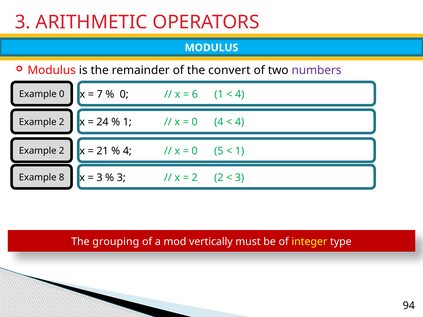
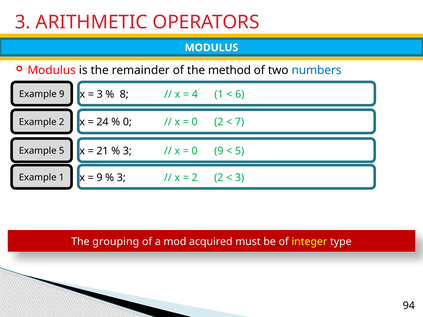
convert: convert -> method
numbers colour: purple -> blue
Example 0: 0 -> 9
7 at (100, 94): 7 -> 3
0 at (124, 94): 0 -> 8
6: 6 -> 4
4 at (240, 94): 4 -> 6
1 at (127, 122): 1 -> 0
0 4: 4 -> 2
4 at (240, 122): 4 -> 7
2 at (62, 151): 2 -> 5
4 at (127, 151): 4 -> 3
0 5: 5 -> 9
1 at (240, 151): 1 -> 5
Example 8: 8 -> 1
3 at (100, 178): 3 -> 9
vertically: vertically -> acquired
